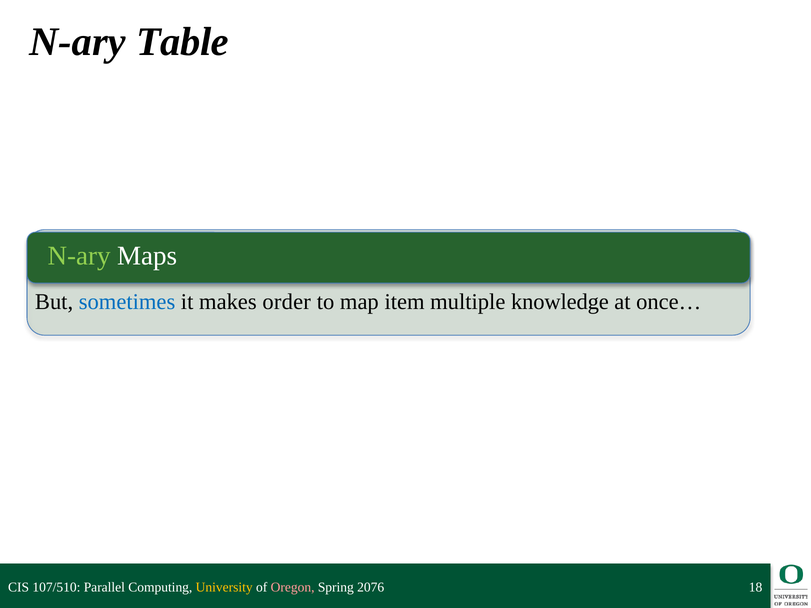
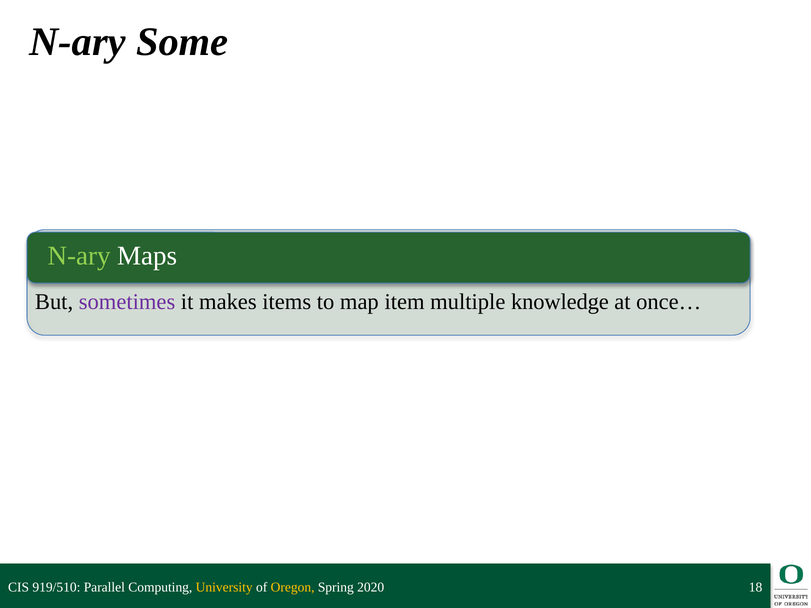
Table: Table -> Some
sometimes colour: blue -> purple
order: order -> items
107/510: 107/510 -> 919/510
Oregon colour: pink -> yellow
2076: 2076 -> 2020
